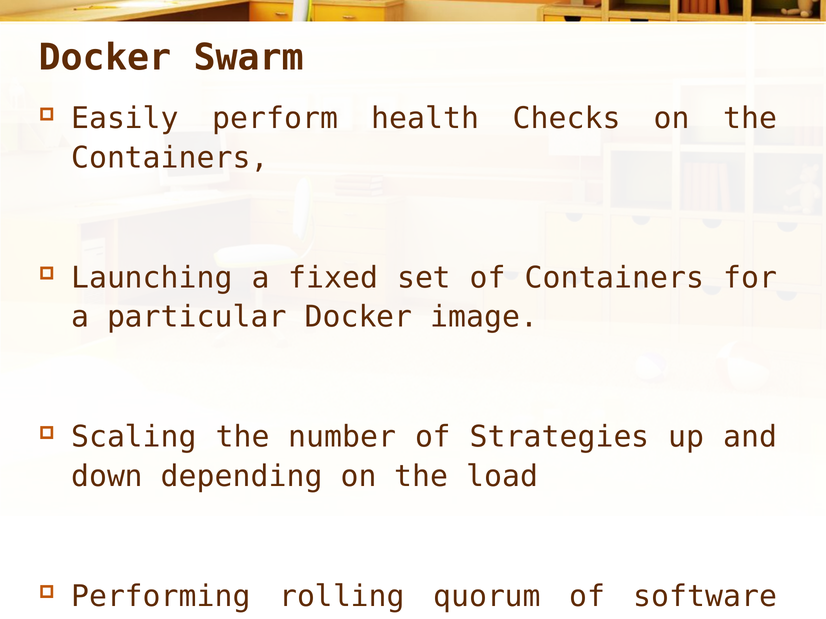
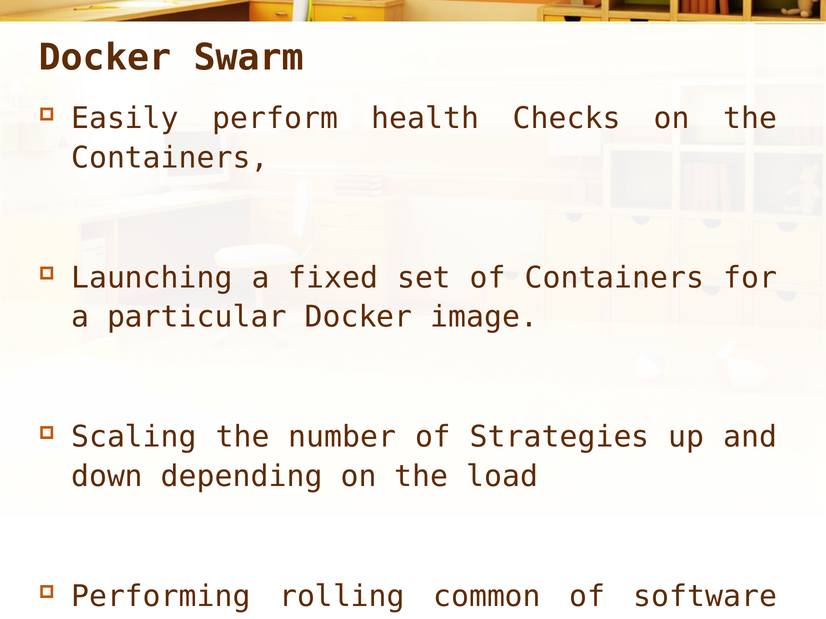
quorum: quorum -> common
